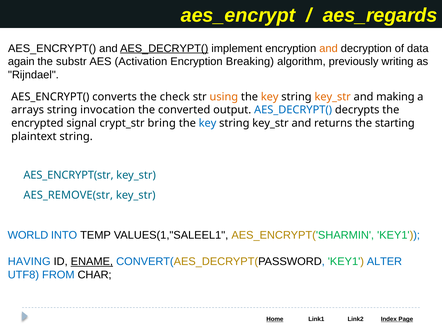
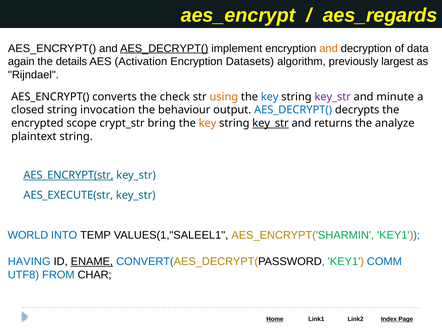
substr: substr -> details
Breaking: Breaking -> Datasets
writing: writing -> largest
key at (270, 97) colour: orange -> blue
key_str at (333, 97) colour: orange -> purple
making: making -> minute
arrays: arrays -> closed
converted: converted -> behaviour
signal: signal -> scope
key at (208, 123) colour: blue -> orange
key_str at (270, 123) underline: none -> present
starting: starting -> analyze
AES_ENCRYPT(str underline: none -> present
AES_REMOVE(str: AES_REMOVE(str -> AES_EXECUTE(str
ALTER: ALTER -> COMM
